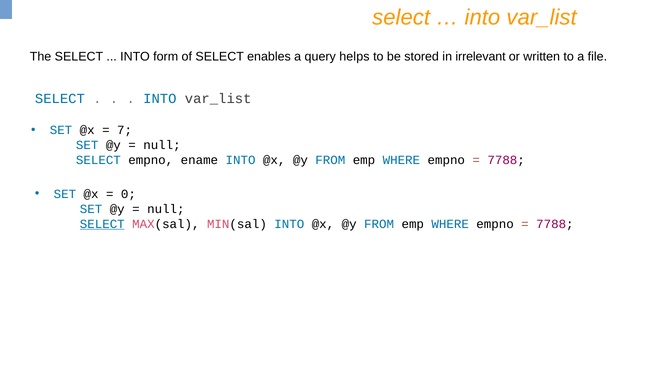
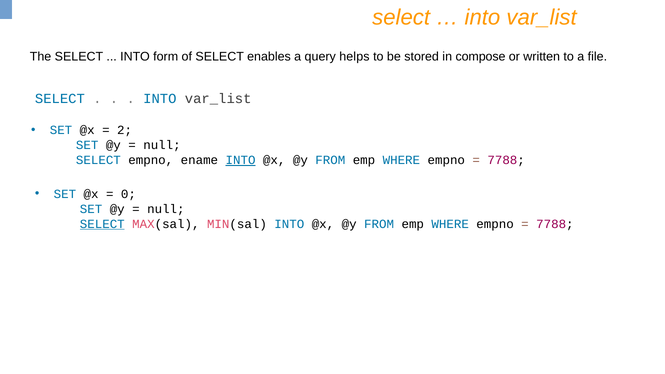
irrelevant: irrelevant -> compose
7: 7 -> 2
INTO at (241, 160) underline: none -> present
